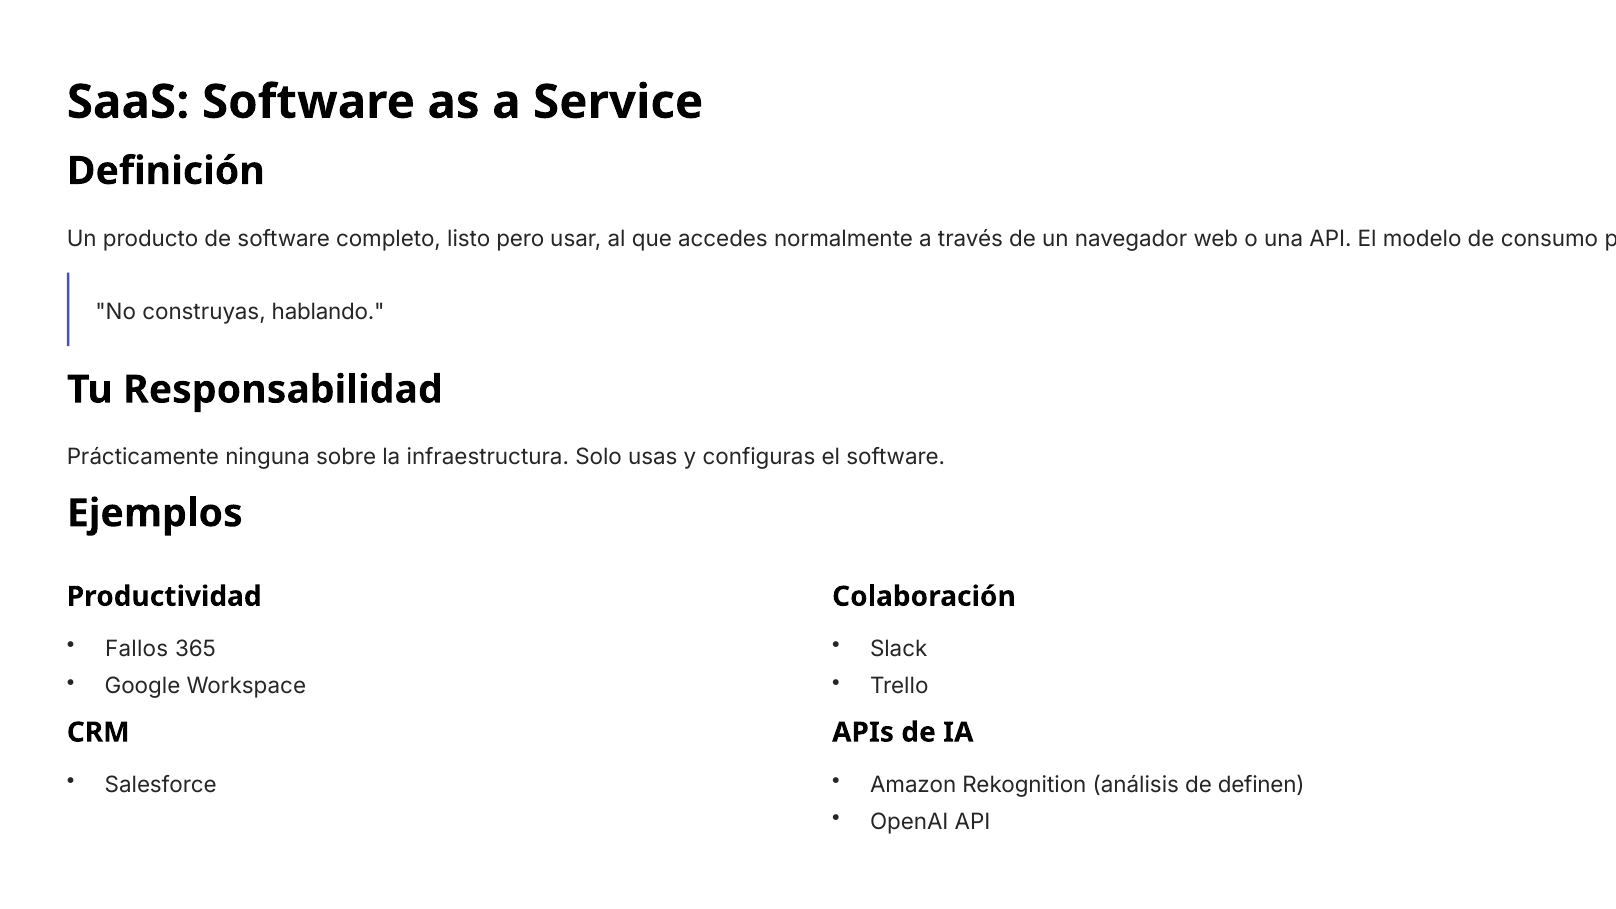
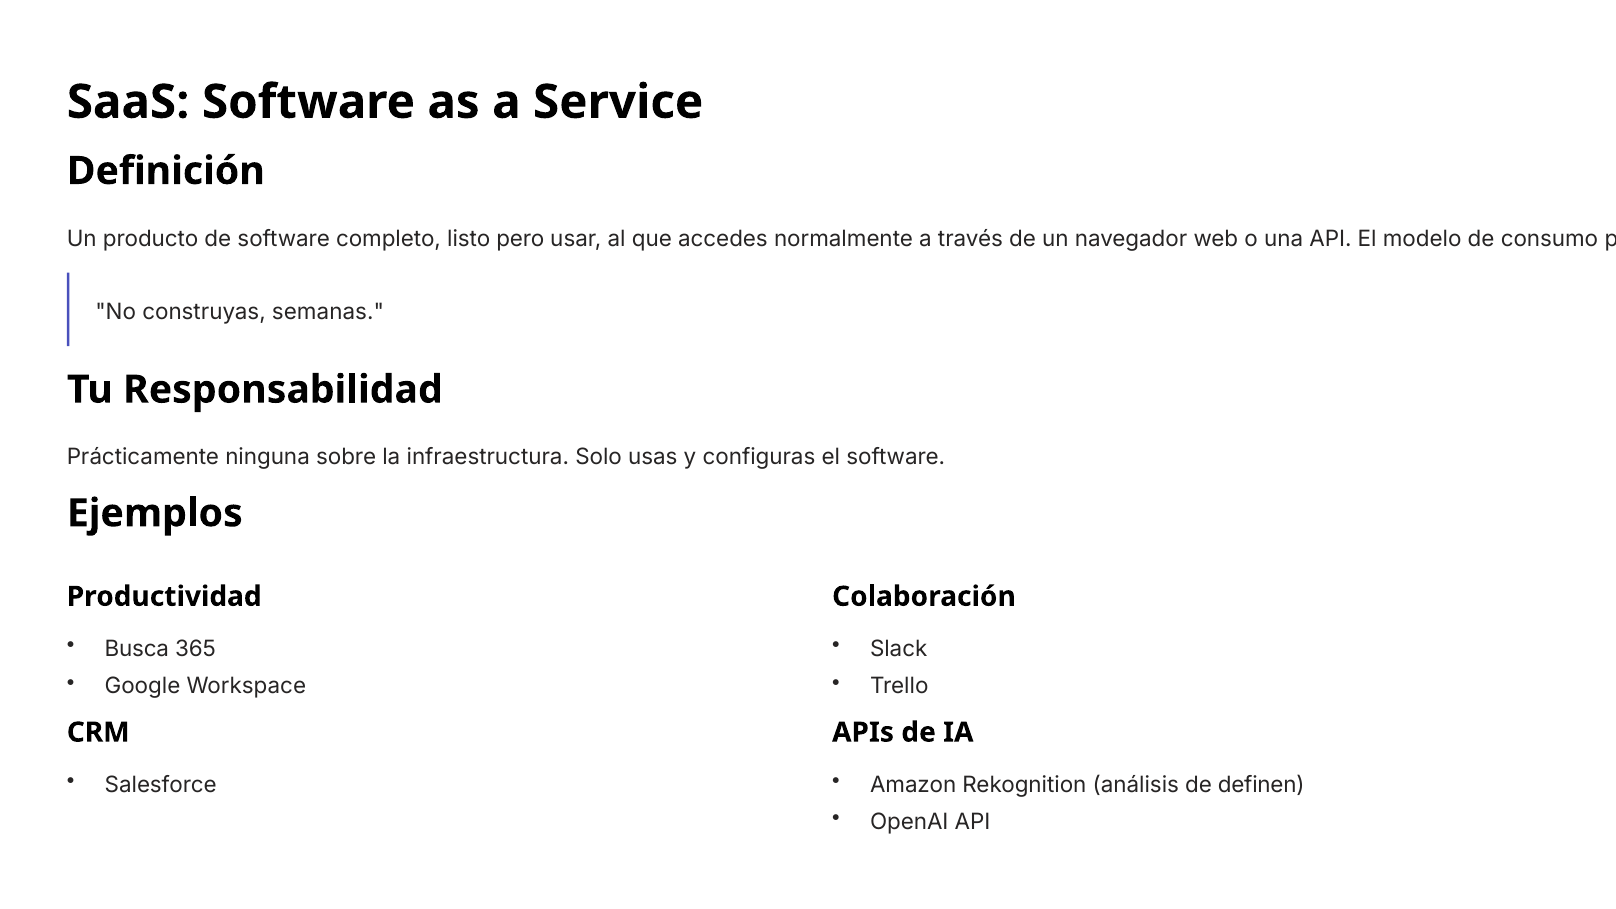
hablando: hablando -> semanas
Fallos: Fallos -> Busca
